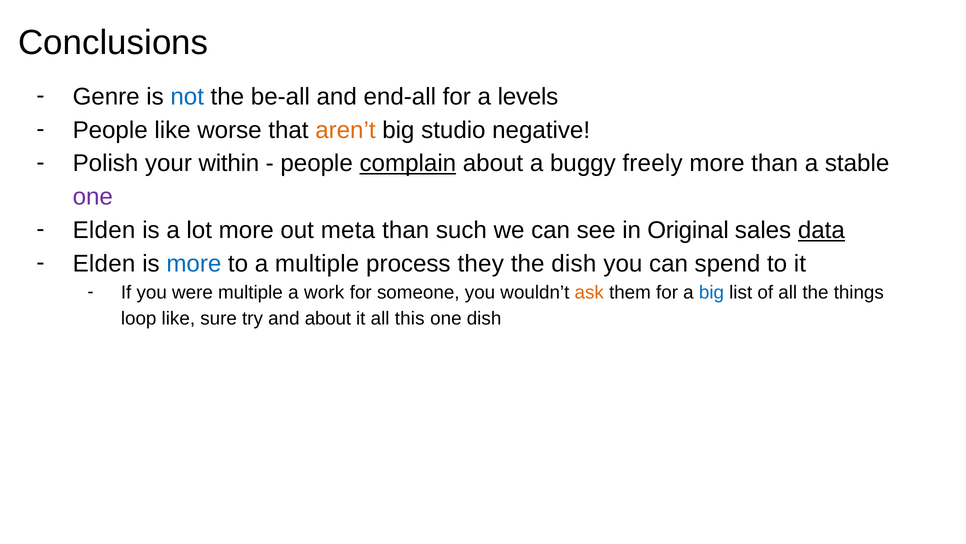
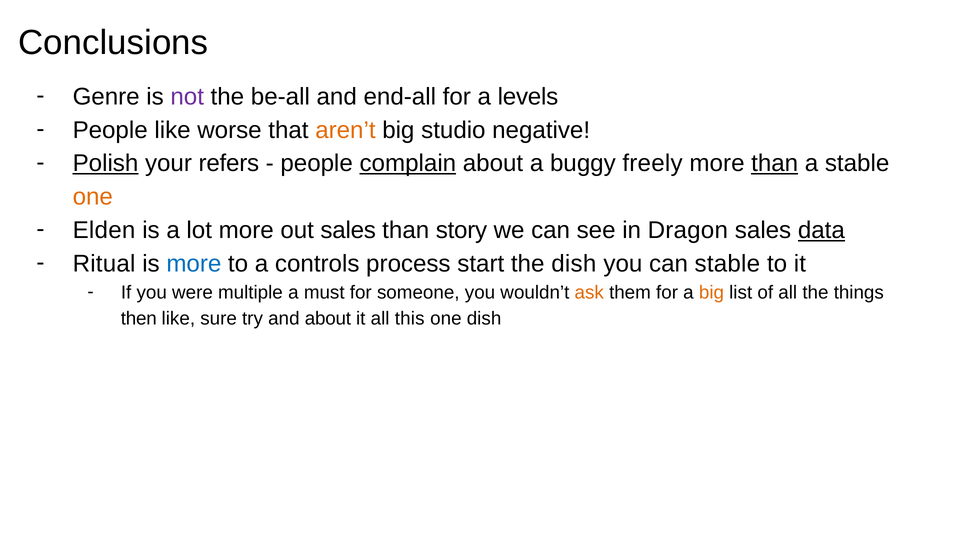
not colour: blue -> purple
Polish underline: none -> present
within: within -> refers
than at (775, 163) underline: none -> present
one at (93, 197) colour: purple -> orange
out meta: meta -> sales
such: such -> story
Original: Original -> Dragon
Elden at (104, 263): Elden -> Ritual
a multiple: multiple -> controls
they: they -> start
can spend: spend -> stable
work: work -> must
big at (712, 292) colour: blue -> orange
loop: loop -> then
